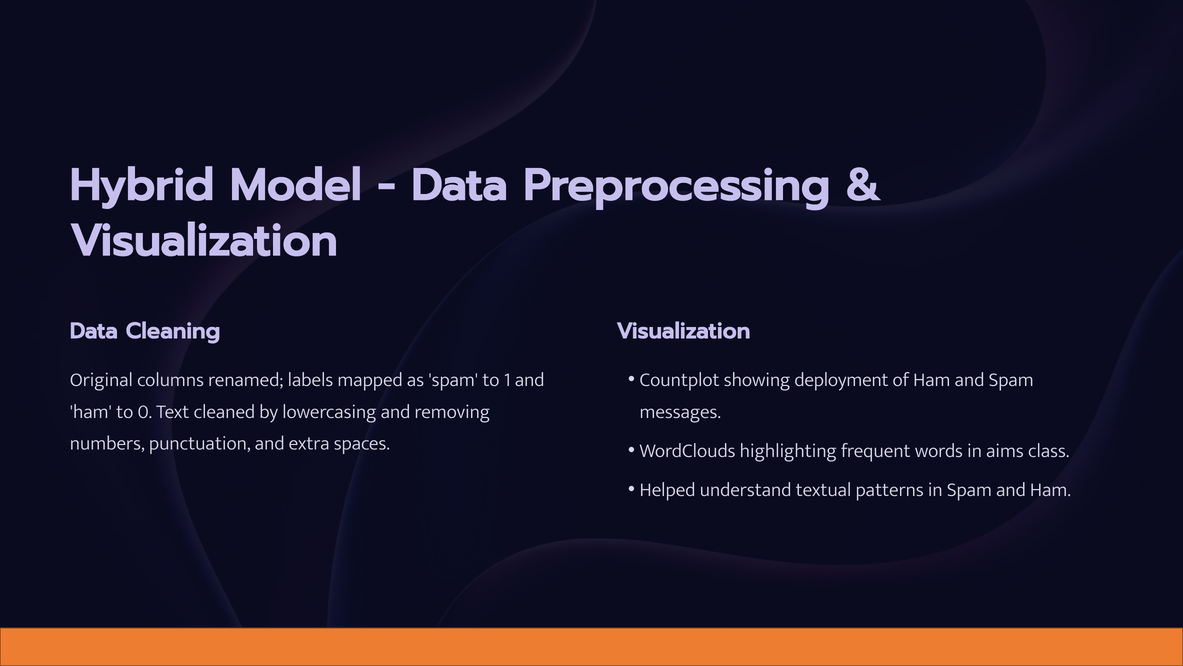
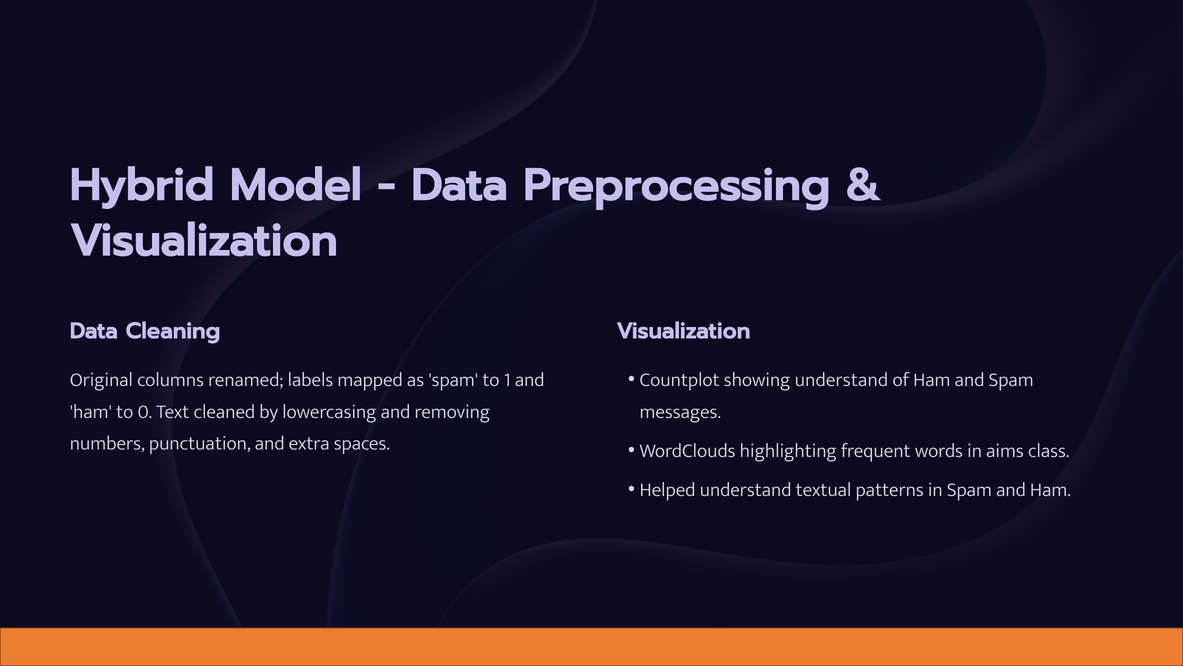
showing deployment: deployment -> understand
